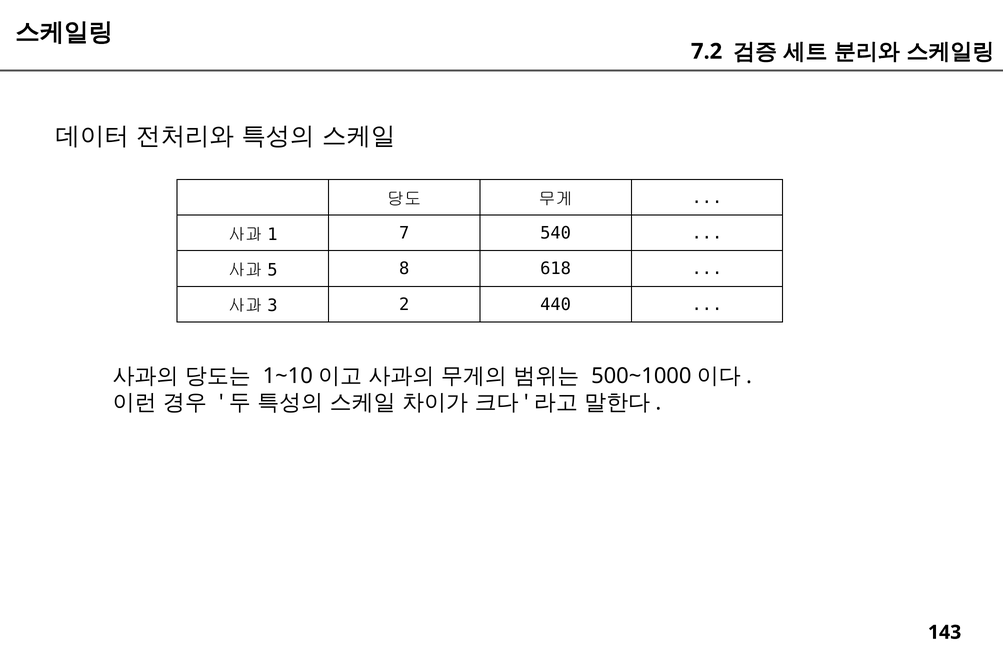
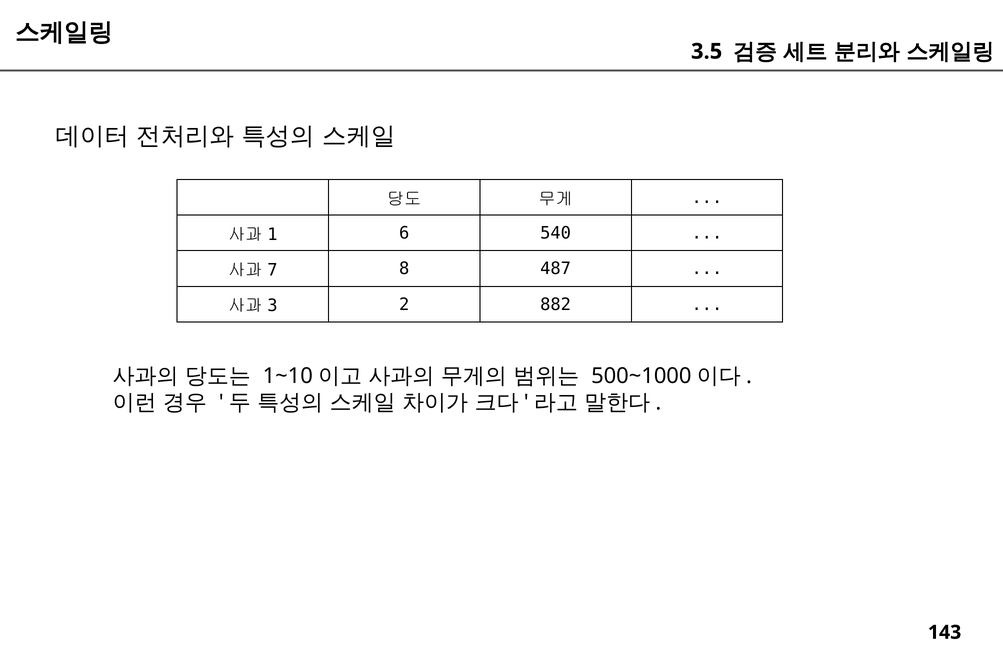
7.2: 7.2 -> 3.5
7: 7 -> 6
5: 5 -> 7
618: 618 -> 487
440: 440 -> 882
